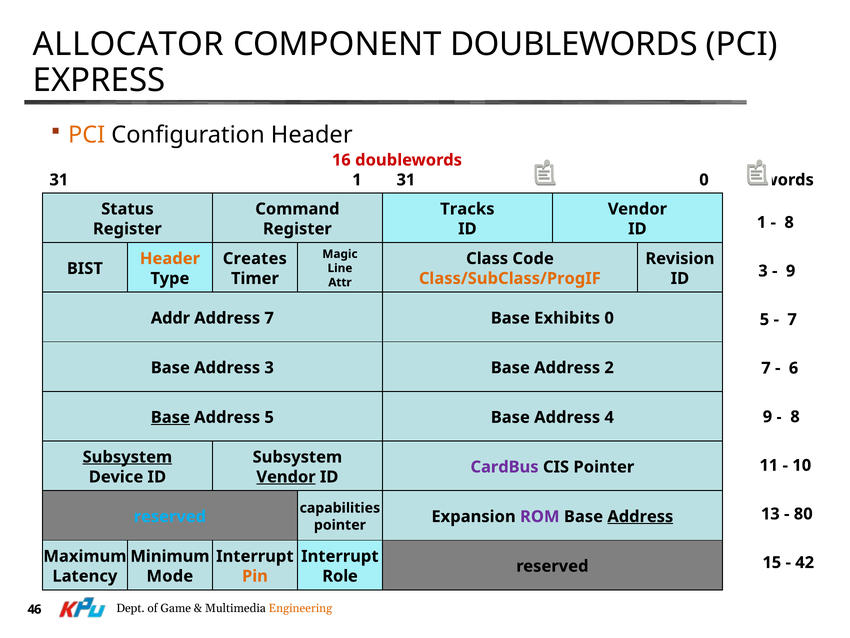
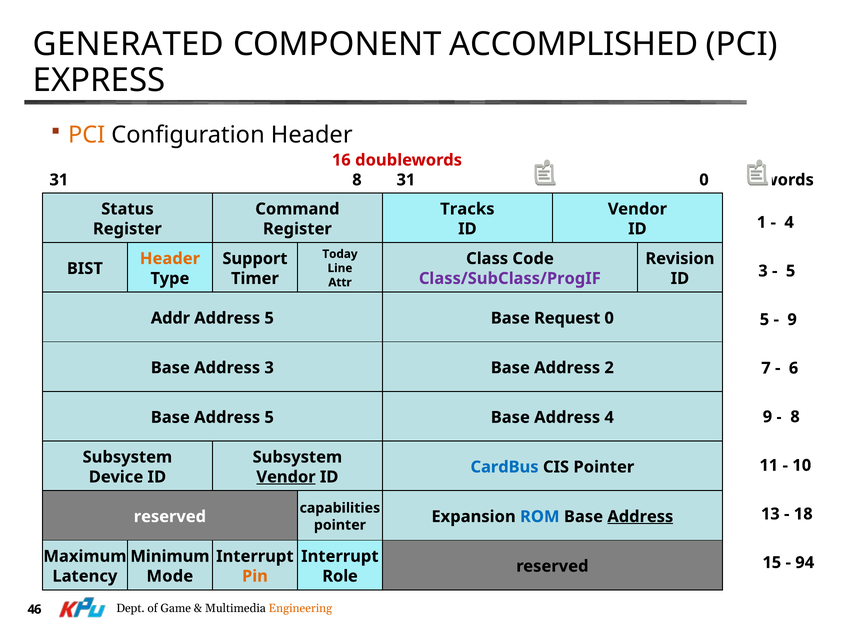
ALLOCATOR: ALLOCATOR -> GENERATED
COMPONENT DOUBLEWORDS: DOUBLEWORDS -> ACCOMPLISHED
31 1: 1 -> 8
8 at (789, 222): 8 -> 4
Magic: Magic -> Today
Creates: Creates -> Support
9 at (791, 271): 9 -> 5
Class/SubClass/ProgIF colour: orange -> purple
7 at (269, 318): 7 -> 5
Exhibits: Exhibits -> Request
7 at (792, 319): 7 -> 9
Base at (170, 417) underline: present -> none
Subsystem at (127, 457) underline: present -> none
CardBus colour: purple -> blue
80: 80 -> 18
reserved at (170, 516) colour: light blue -> white
ROM colour: purple -> blue
42: 42 -> 94
